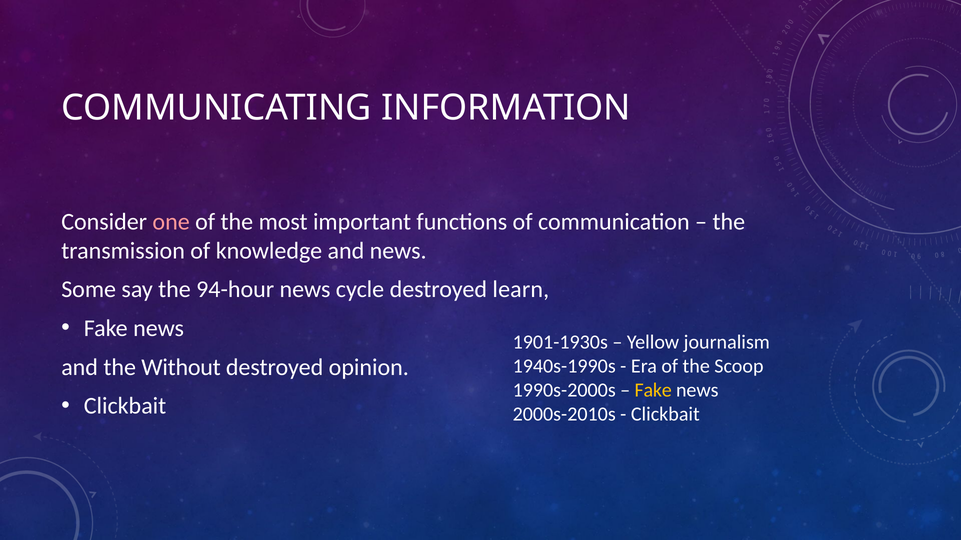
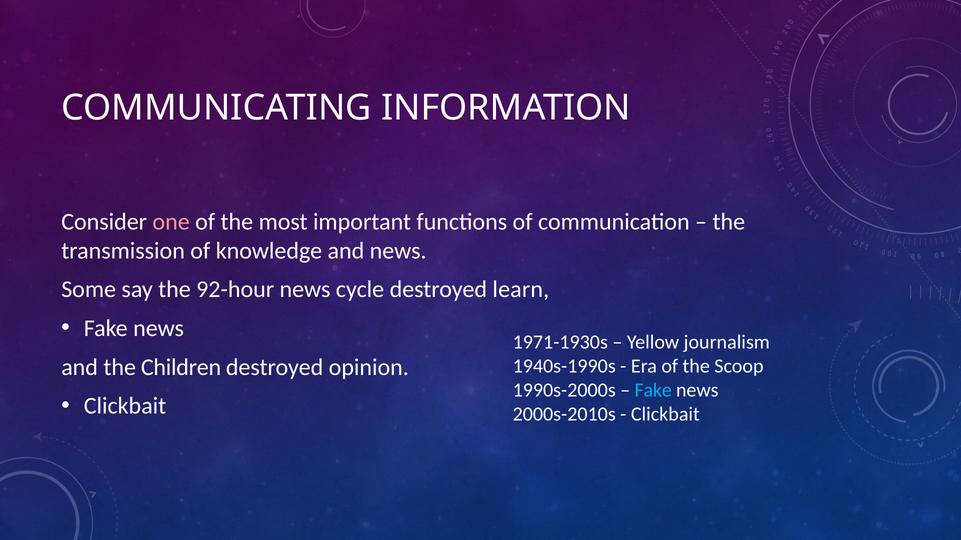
94-hour: 94-hour -> 92-hour
1901-1930s: 1901-1930s -> 1971-1930s
Without: Without -> Children
Fake at (653, 391) colour: yellow -> light blue
